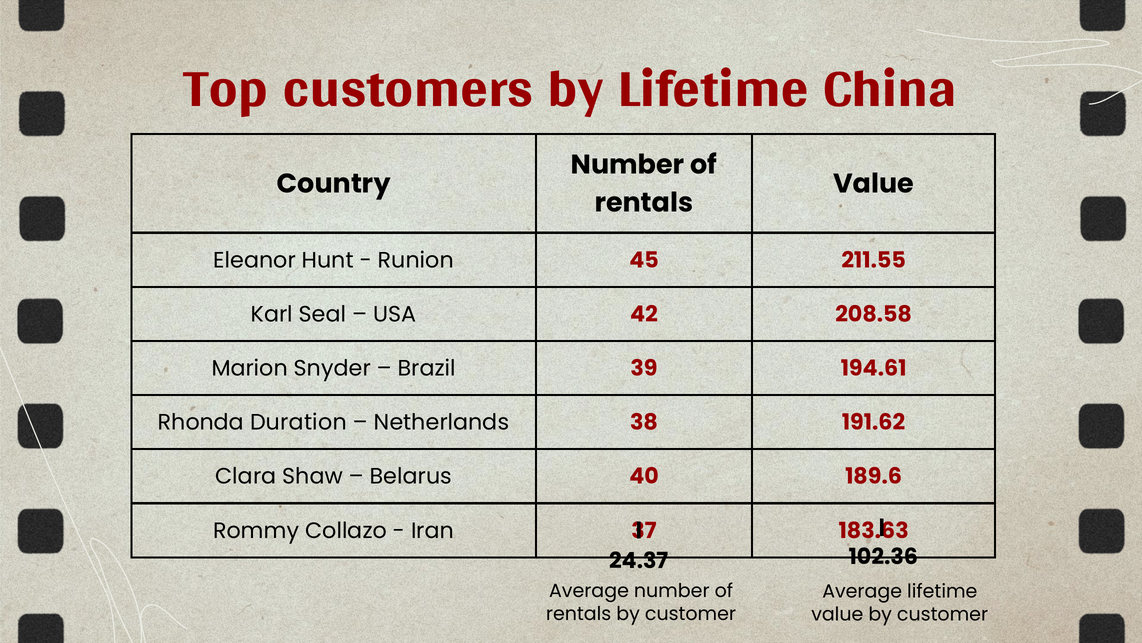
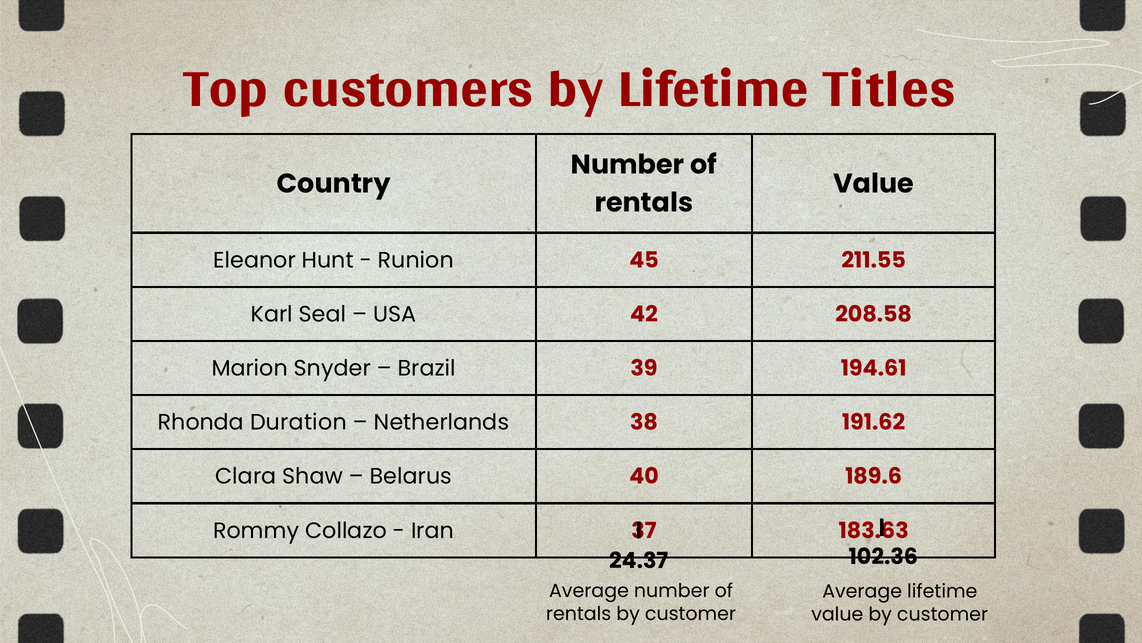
China: China -> Titles
